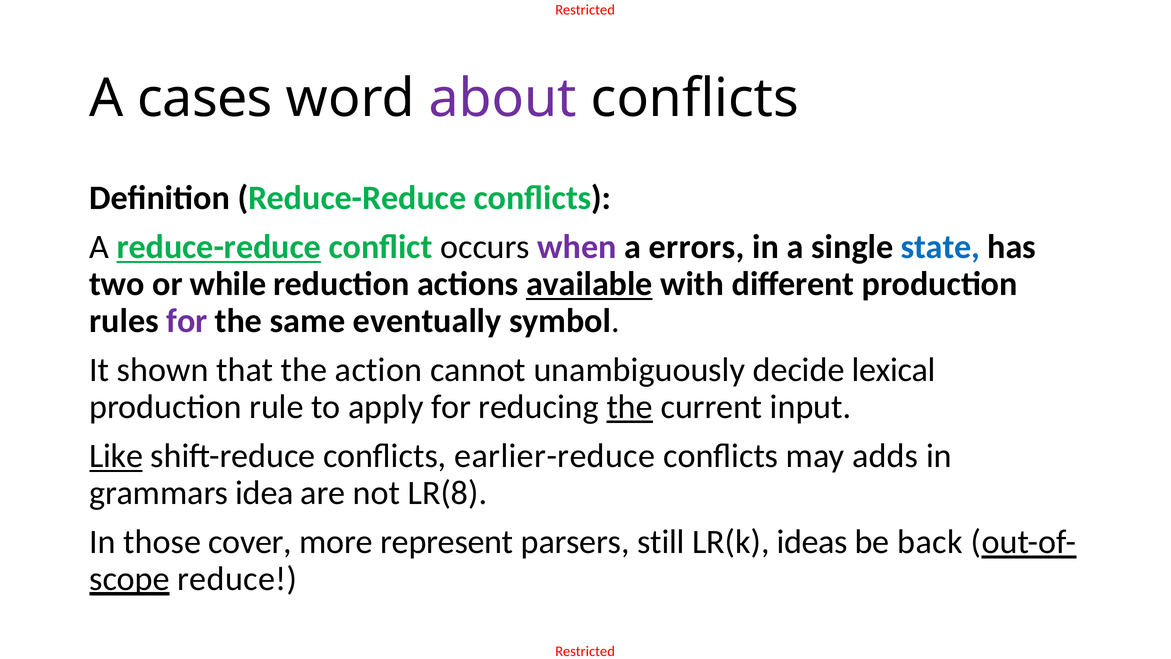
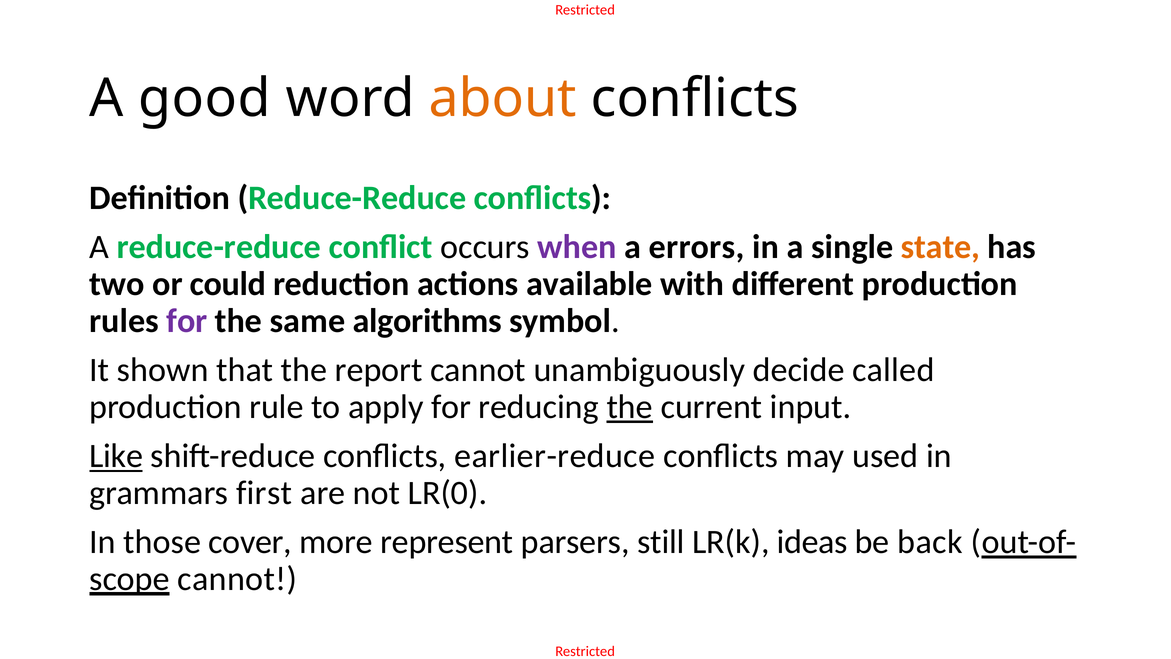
cases: cases -> good
about colour: purple -> orange
reduce-reduce at (219, 247) underline: present -> none
state colour: blue -> orange
while: while -> could
available underline: present -> none
eventually: eventually -> algorithms
action: action -> report
lexical: lexical -> called
adds: adds -> used
idea: idea -> first
LR(8: LR(8 -> LR(0
reduce at (237, 579): reduce -> cannot
